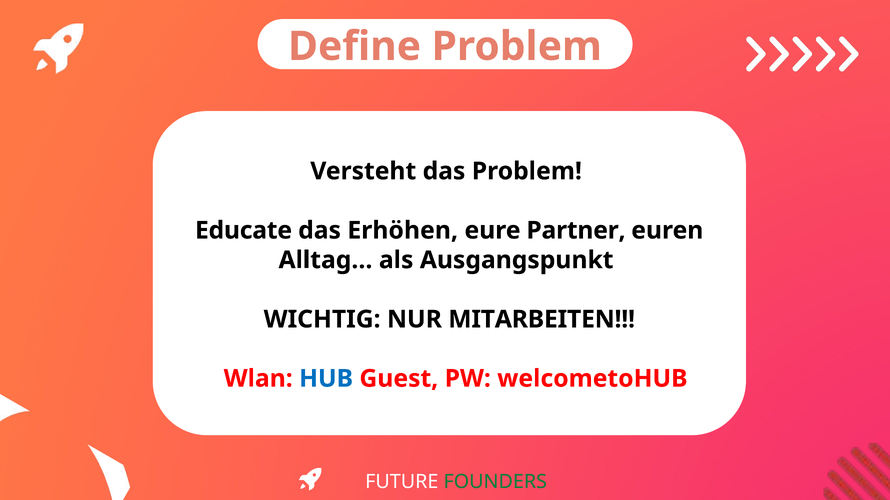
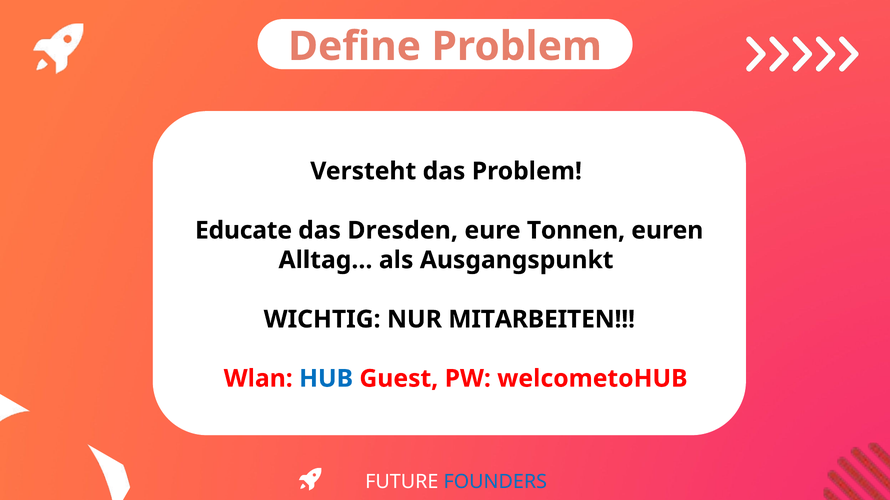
Erhöhen: Erhöhen -> Dresden
Partner: Partner -> Tonnen
FOUNDERS colour: green -> blue
